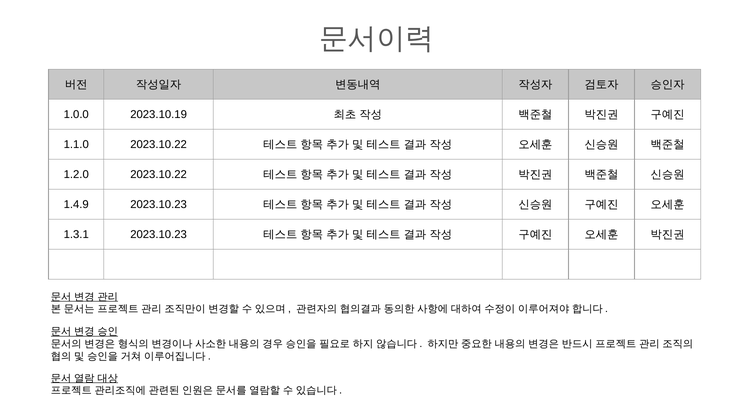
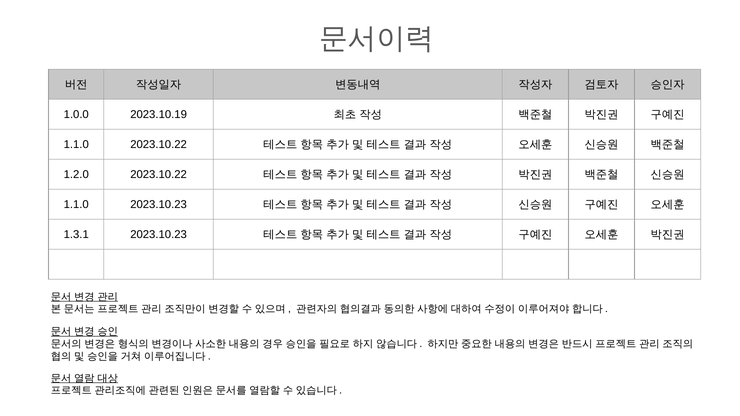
1.4.9 at (76, 205): 1.4.9 -> 1.1.0
